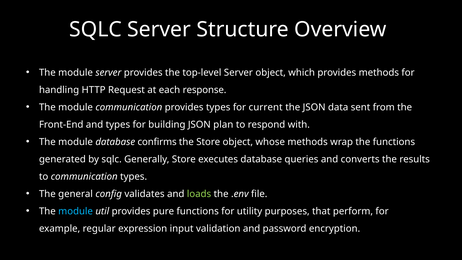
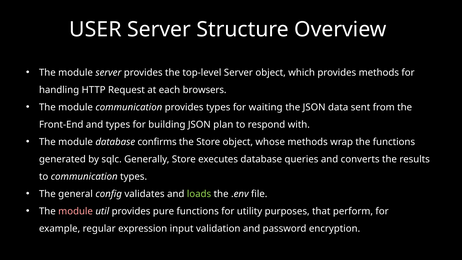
SQLC at (96, 29): SQLC -> USER
response: response -> browsers
current: current -> waiting
module at (76, 211) colour: light blue -> pink
